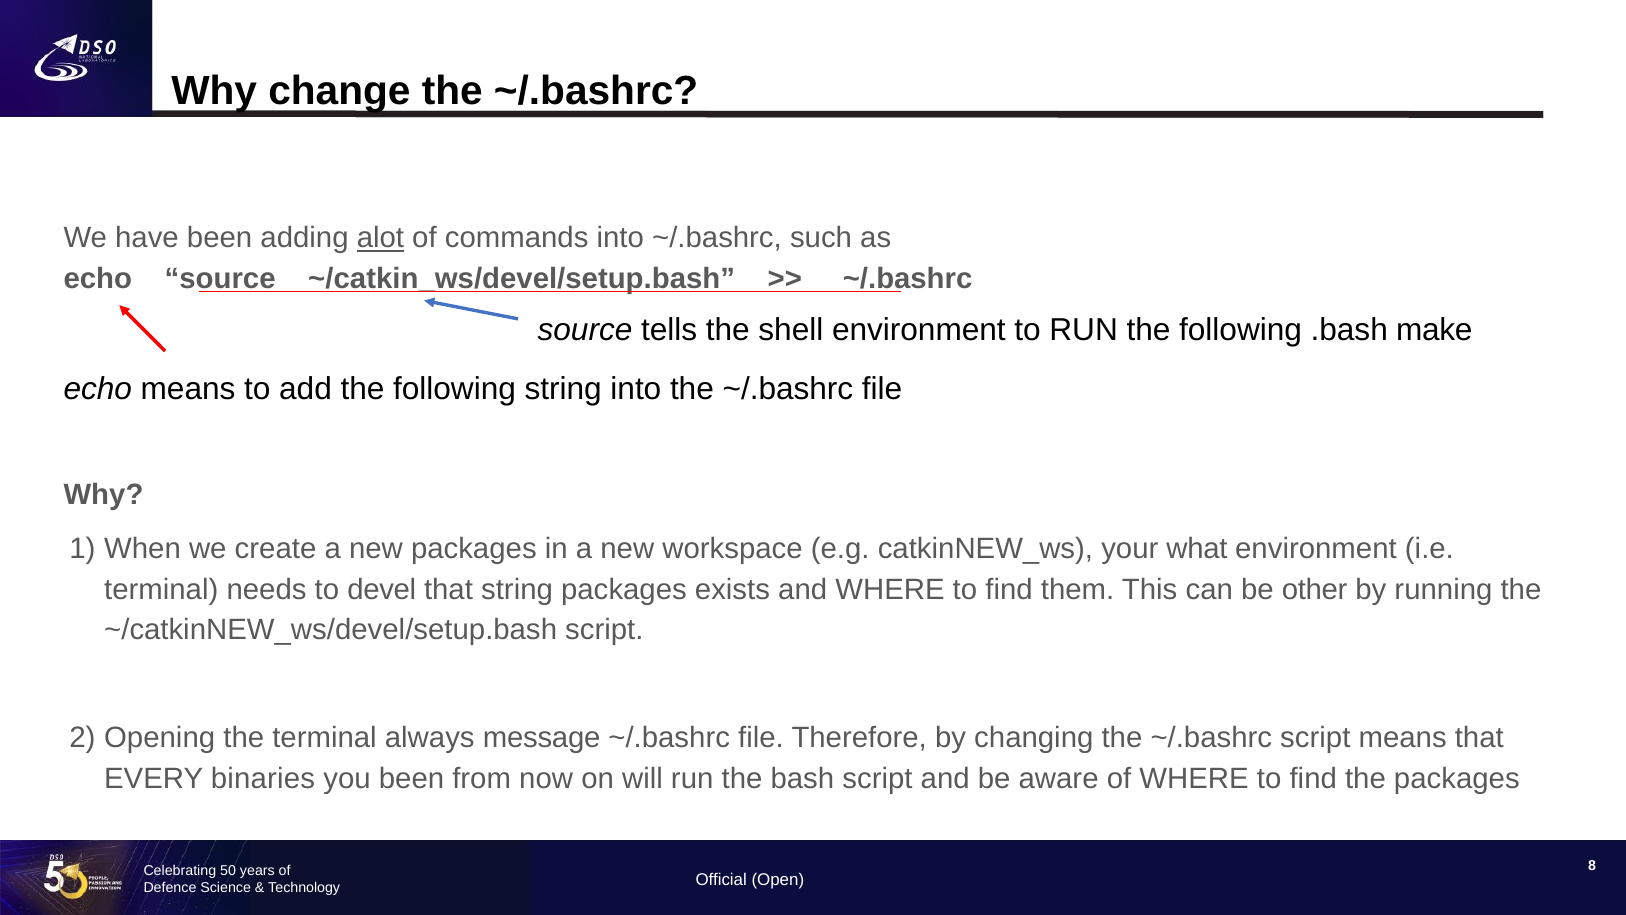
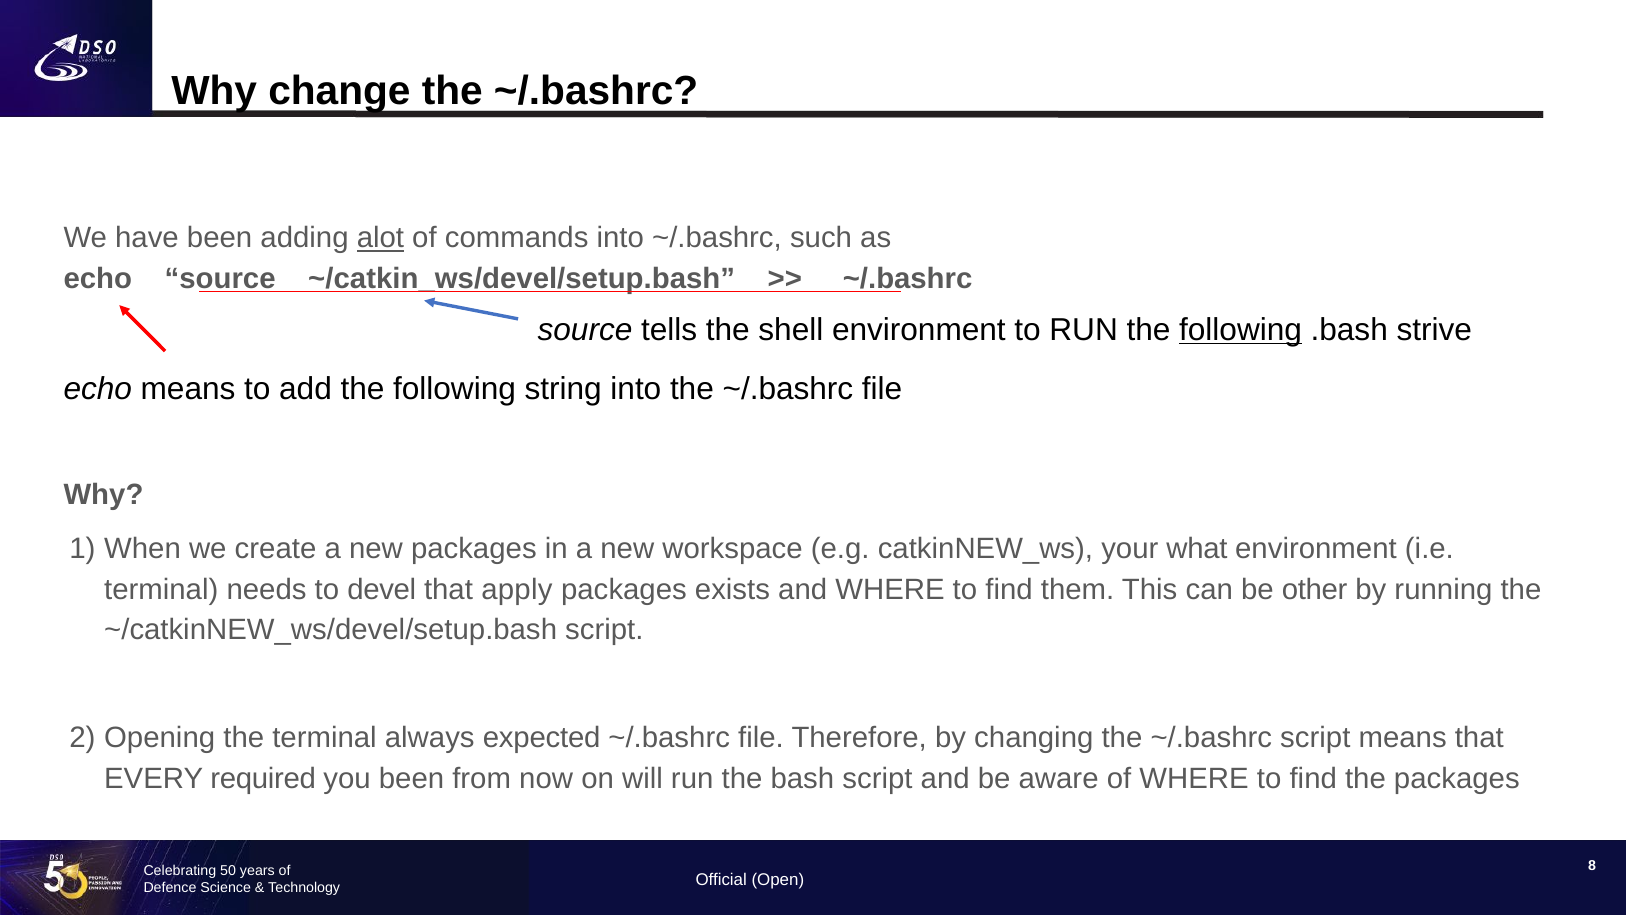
following at (1241, 330) underline: none -> present
make: make -> strive
that string: string -> apply
message: message -> expected
binaries: binaries -> required
